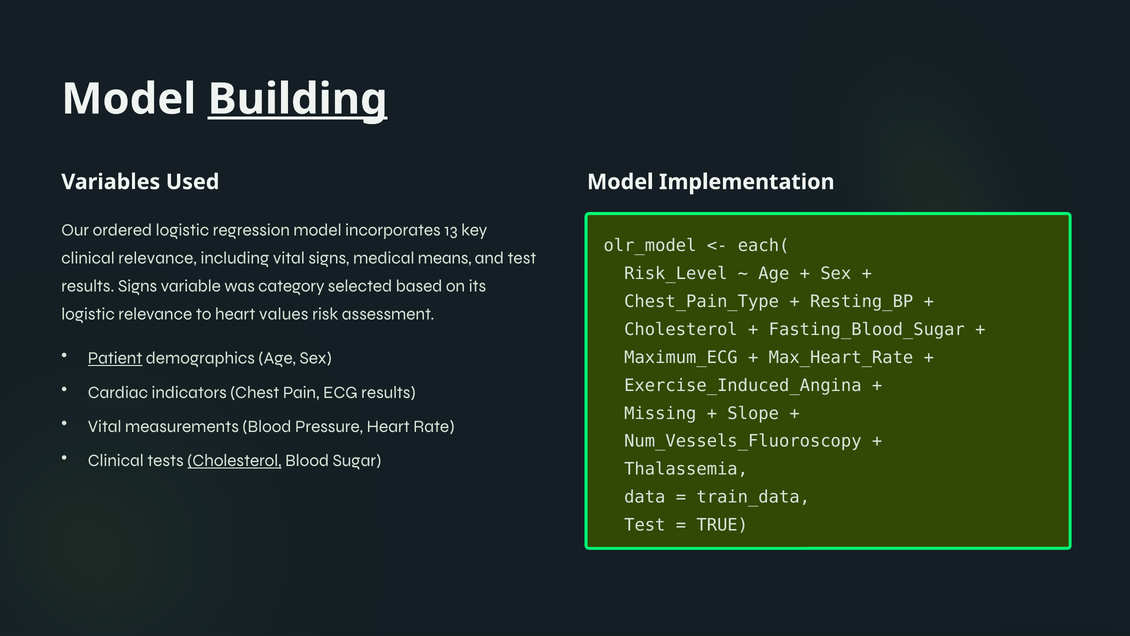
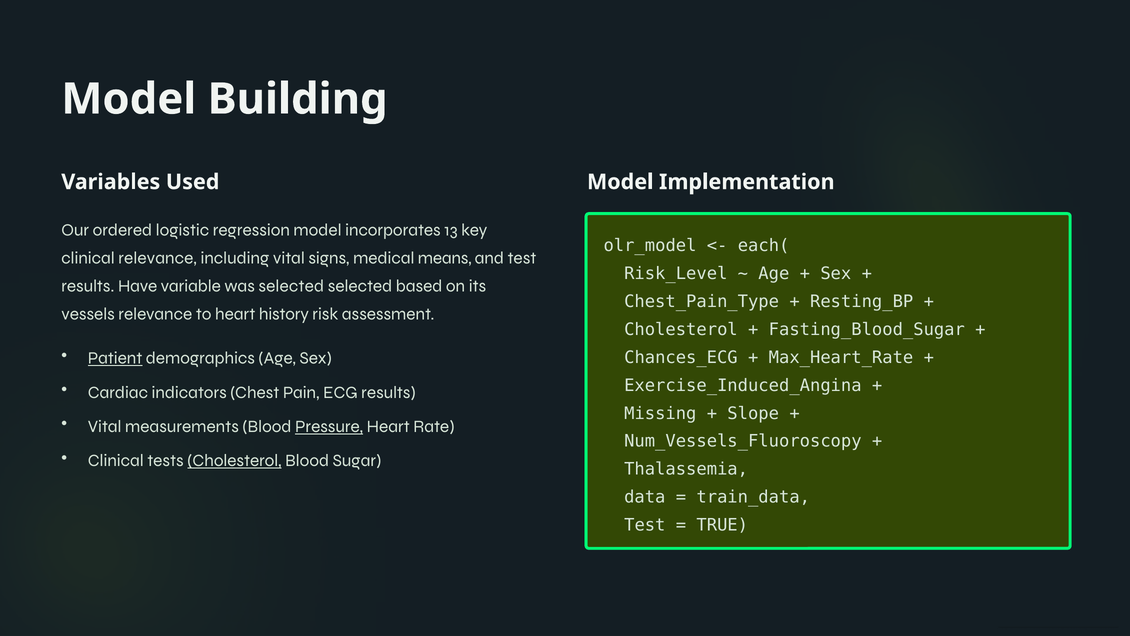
Building underline: present -> none
results Signs: Signs -> Have
was category: category -> selected
logistic at (88, 314): logistic -> vessels
values: values -> history
Maximum_ECG: Maximum_ECG -> Chances_ECG
Pressure underline: none -> present
